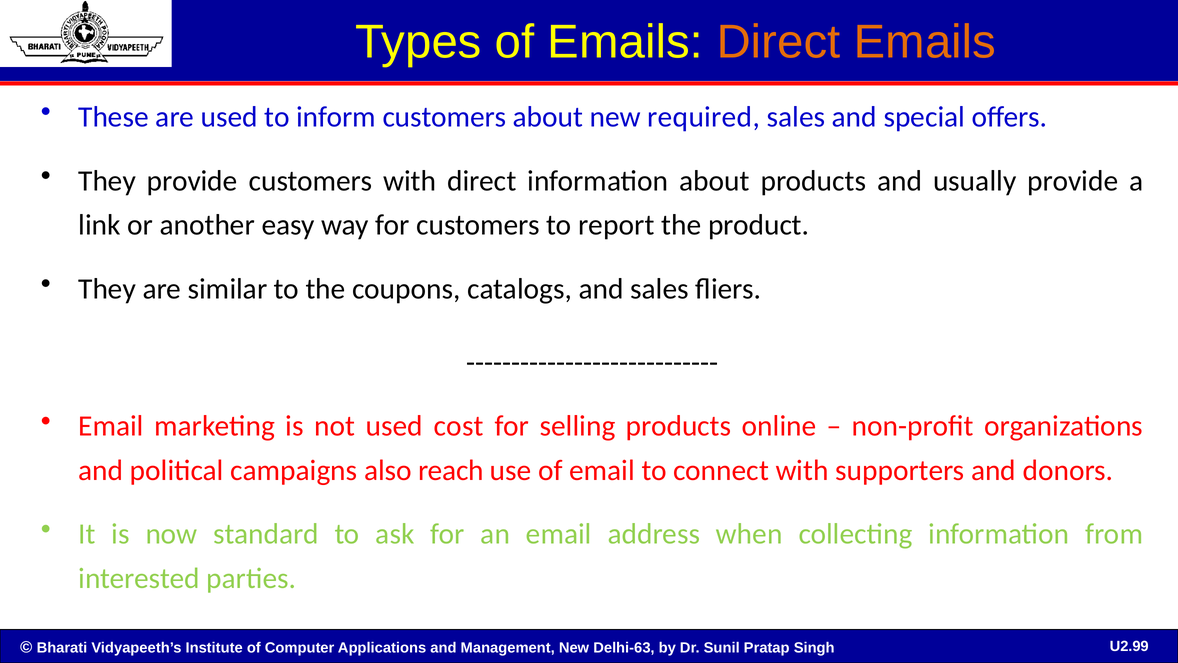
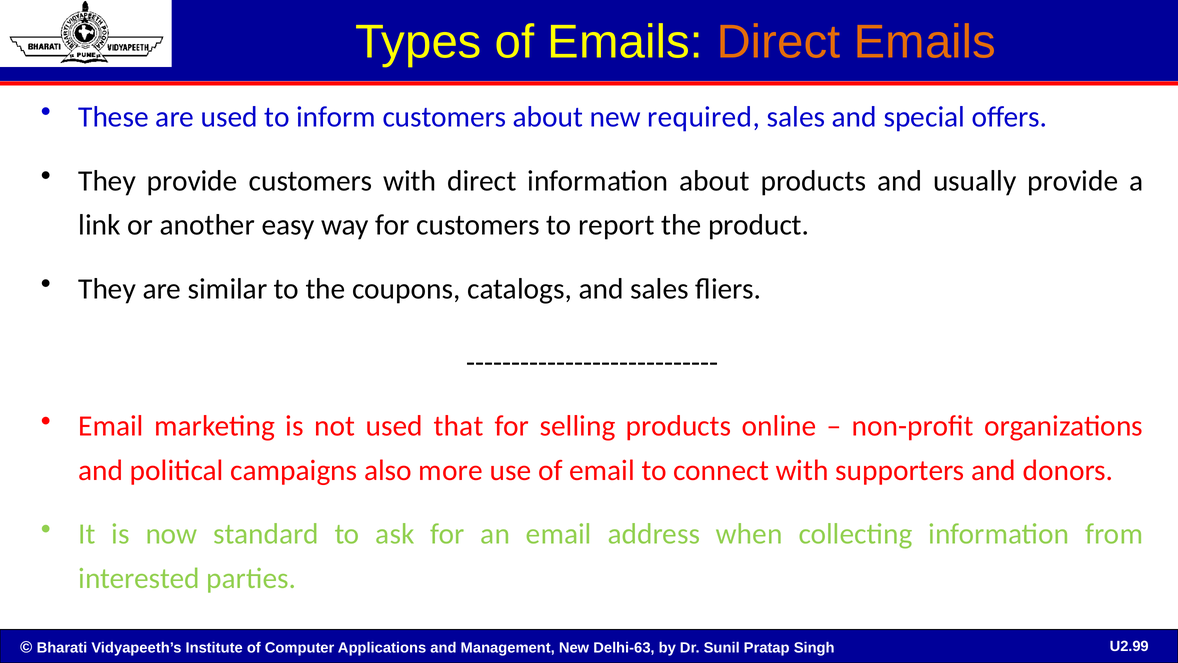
cost: cost -> that
reach: reach -> more
